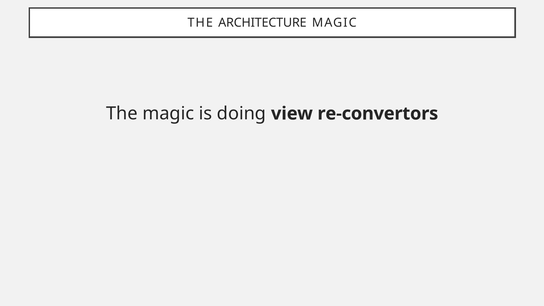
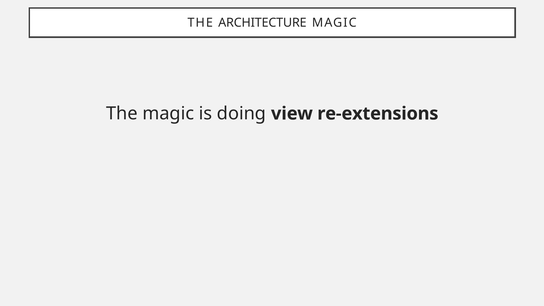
re-convertors: re-convertors -> re-extensions
